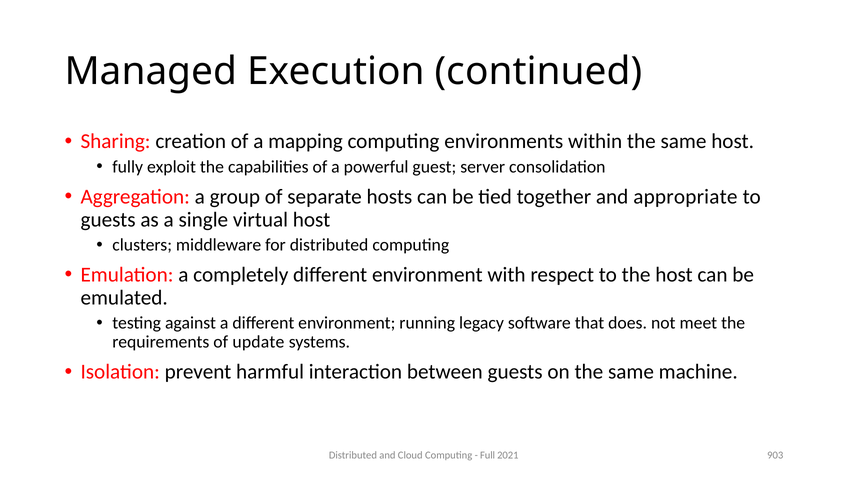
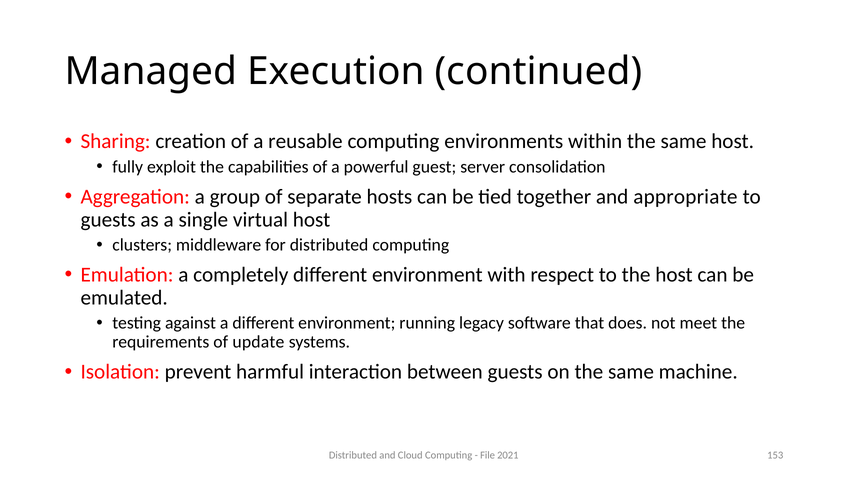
mapping: mapping -> reusable
Full: Full -> File
903: 903 -> 153
